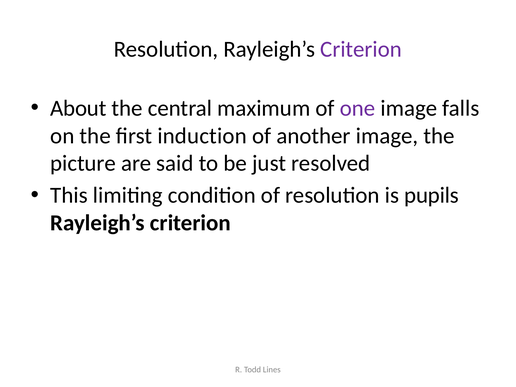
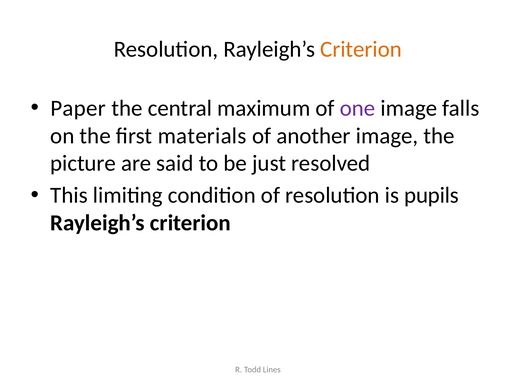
Criterion at (361, 49) colour: purple -> orange
About: About -> Paper
induction: induction -> materials
